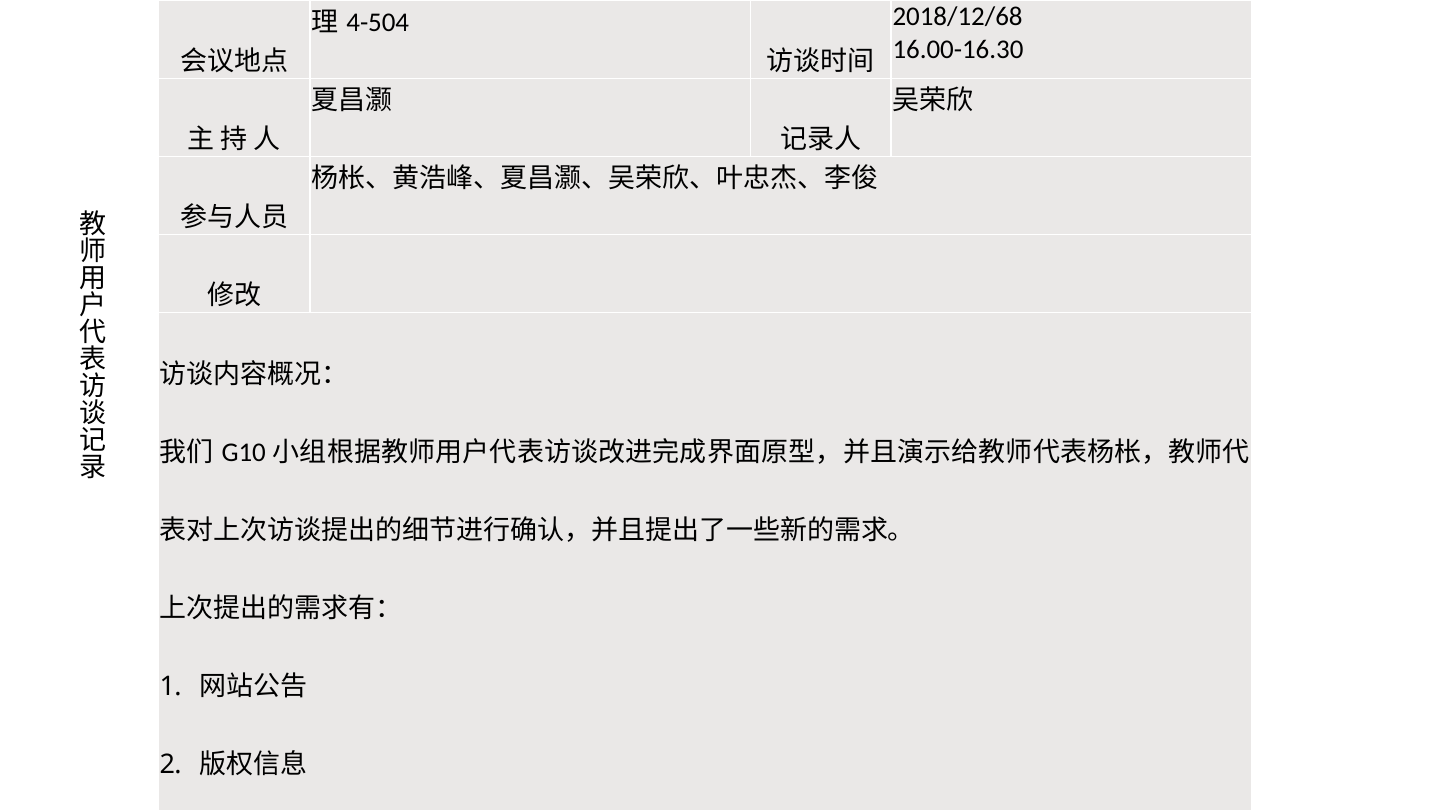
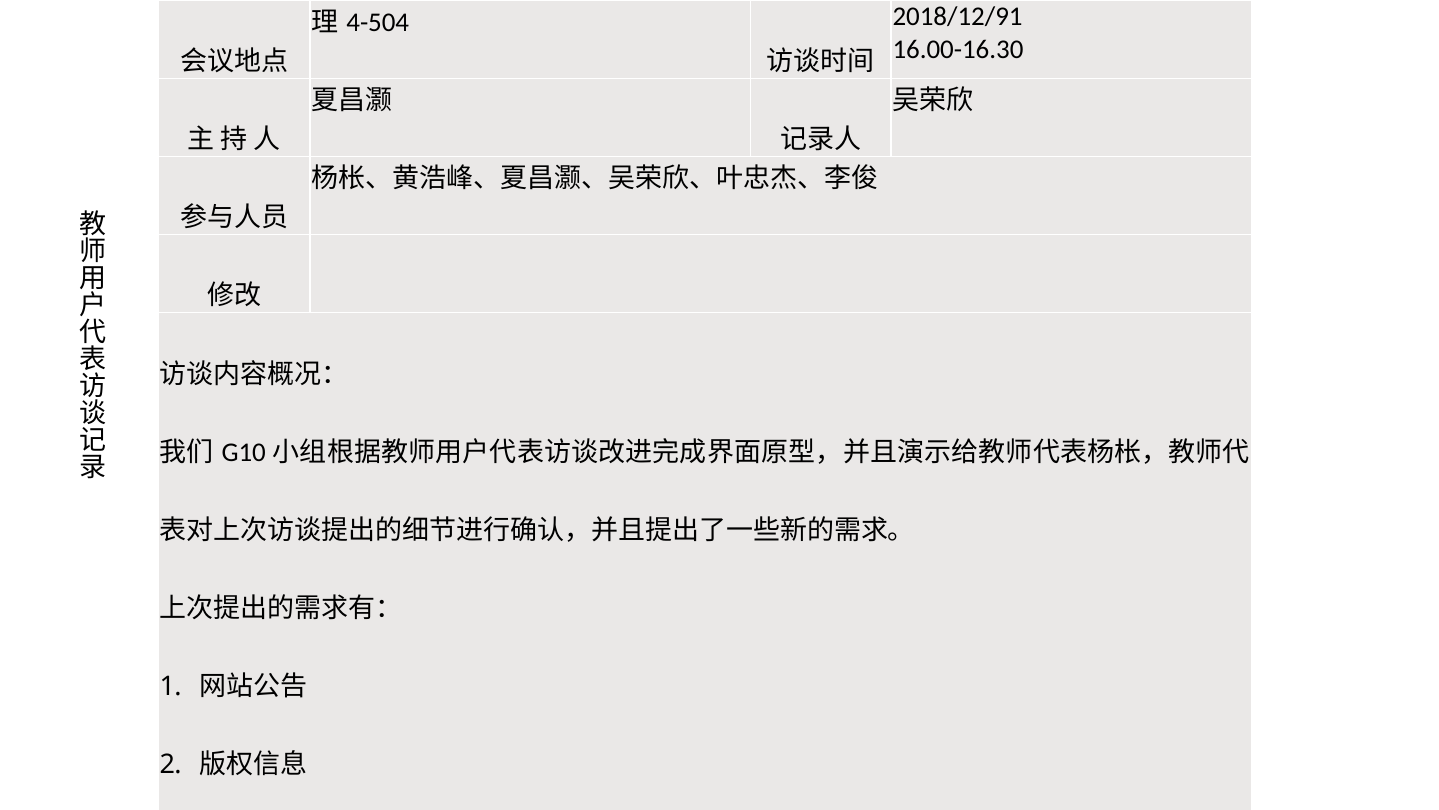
2018/12/68: 2018/12/68 -> 2018/12/91
